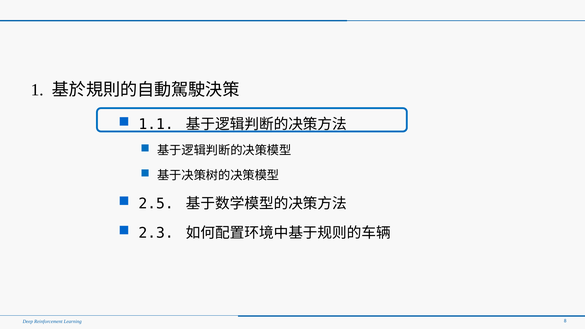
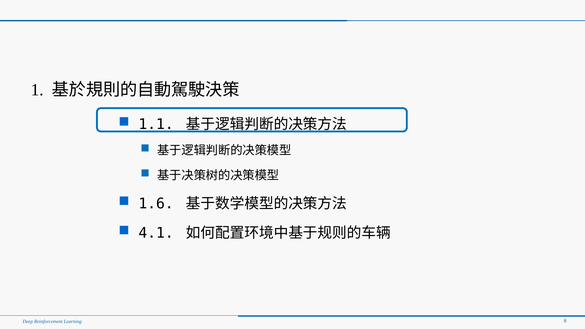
2.5: 2.5 -> 1.6
2.3: 2.3 -> 4.1
